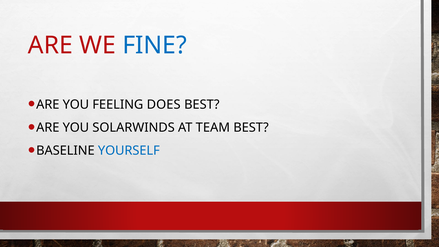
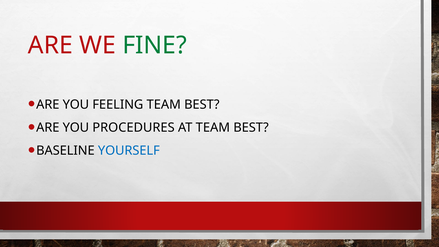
FINE colour: blue -> green
FEELING DOES: DOES -> TEAM
SOLARWINDS: SOLARWINDS -> PROCEDURES
